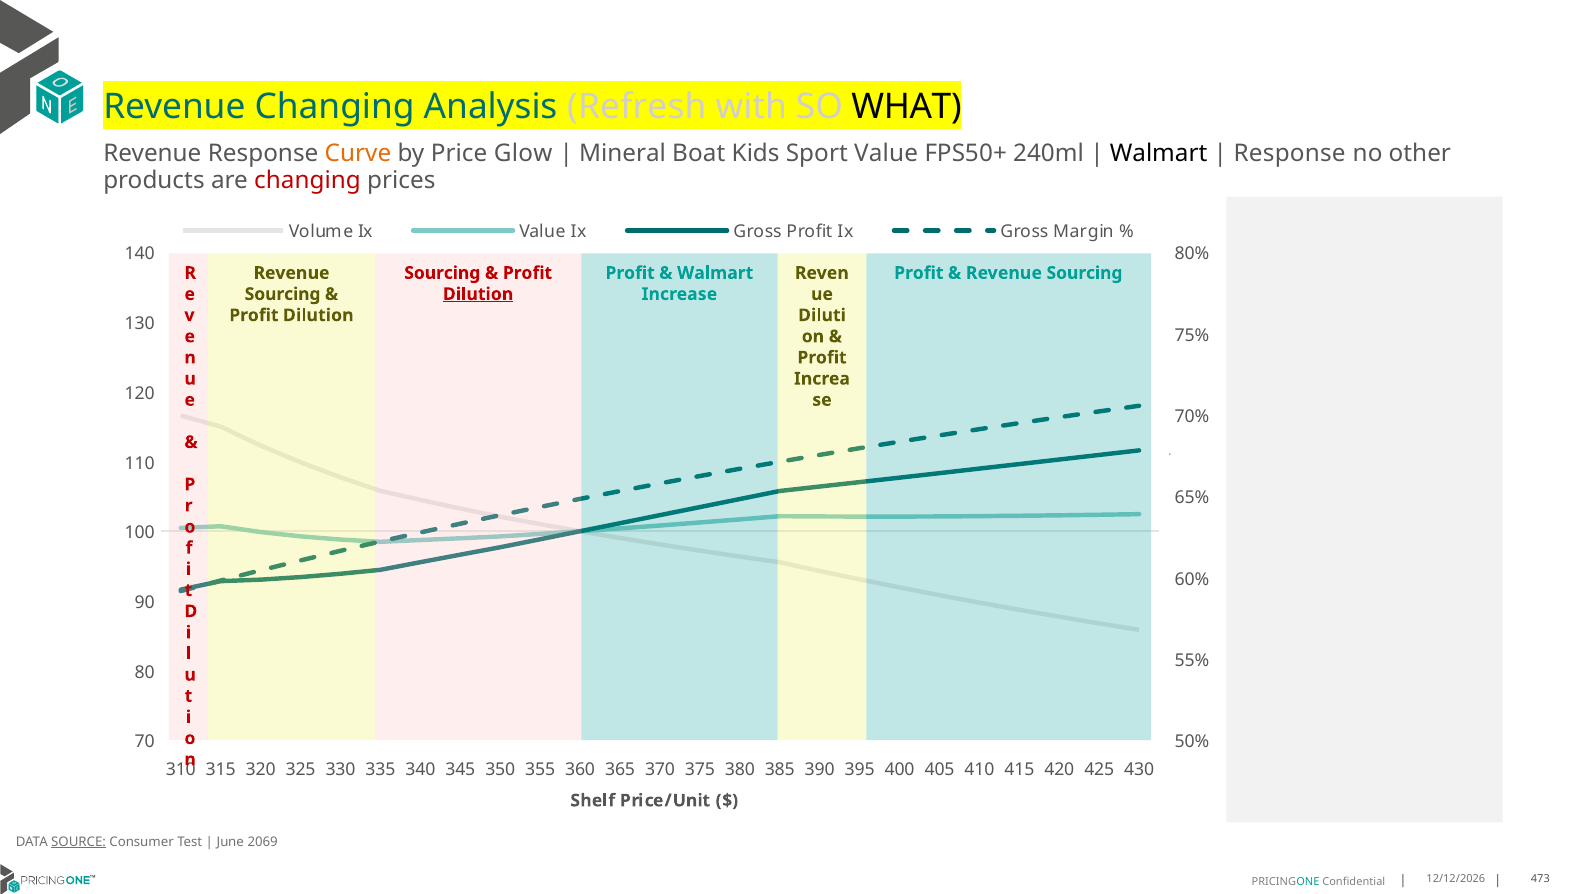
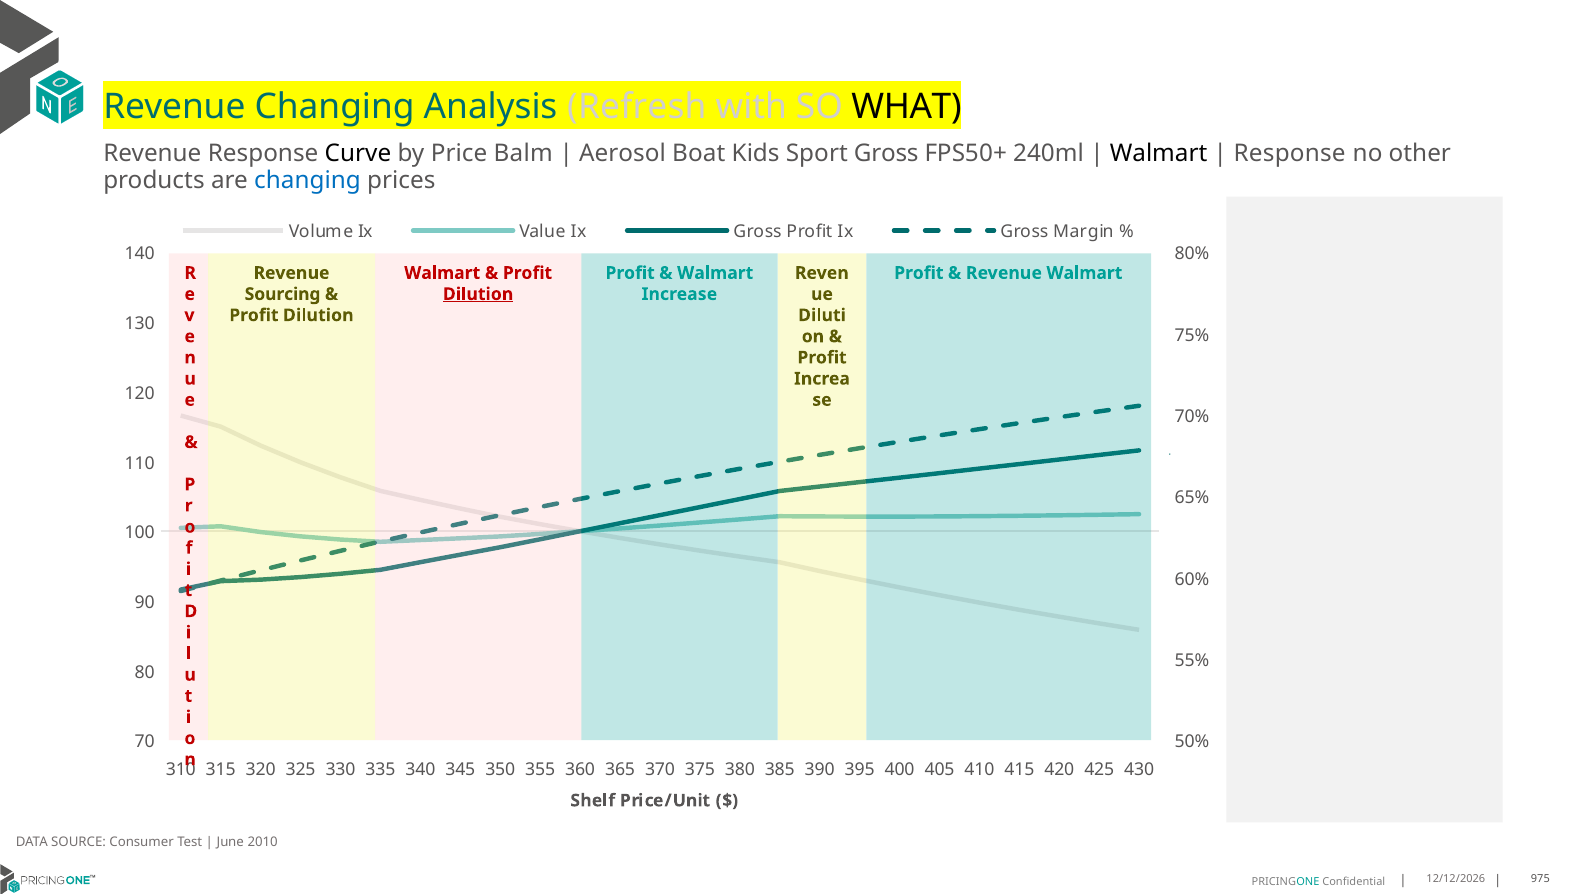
Curve colour: orange -> black
Glow: Glow -> Balm
Mineral: Mineral -> Aerosol
Sport Value: Value -> Gross
changing at (307, 180) colour: red -> blue
Sourcing at (442, 273): Sourcing -> Walmart
Sourcing at (1084, 273): Sourcing -> Walmart
SOURCE underline: present -> none
2069: 2069 -> 2010
473: 473 -> 975
